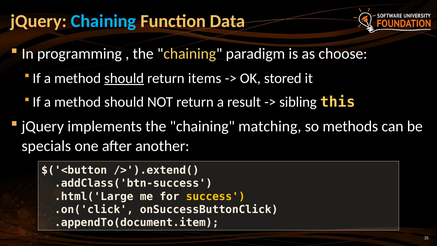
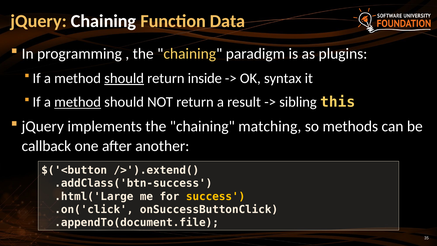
Chaining at (104, 21) colour: light blue -> white
choose: choose -> plugins
items: items -> inside
stored: stored -> syntax
method at (78, 102) underline: none -> present
specials: specials -> callback
.appendTo(document.item: .appendTo(document.item -> .appendTo(document.file
